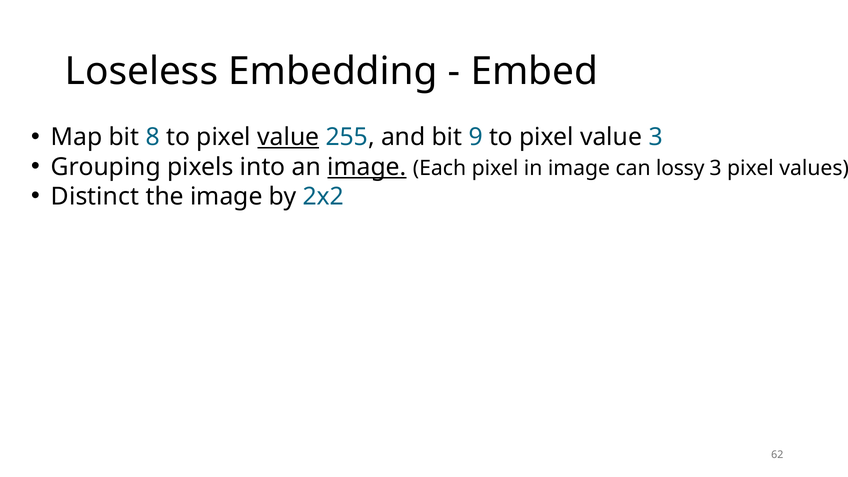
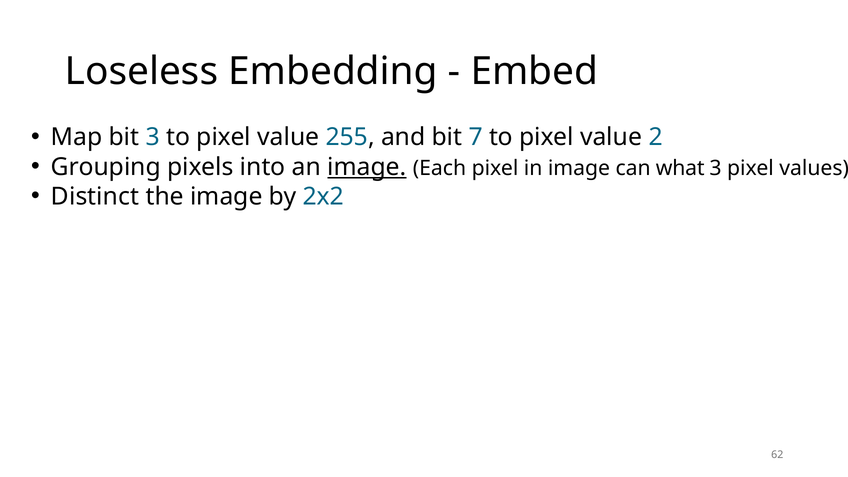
bit 8: 8 -> 3
value at (288, 137) underline: present -> none
9: 9 -> 7
value 3: 3 -> 2
lossy: lossy -> what
